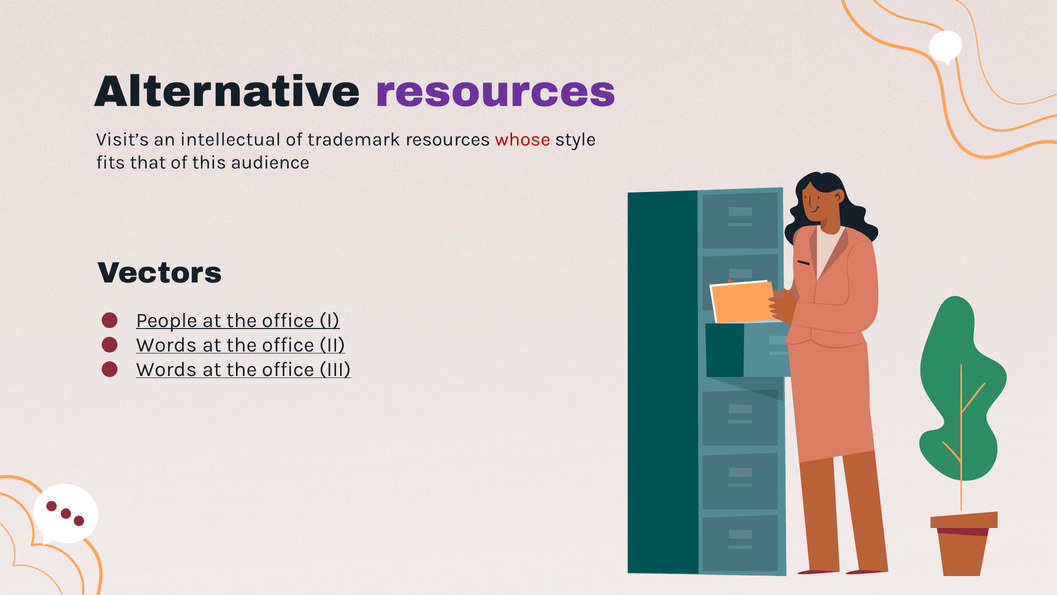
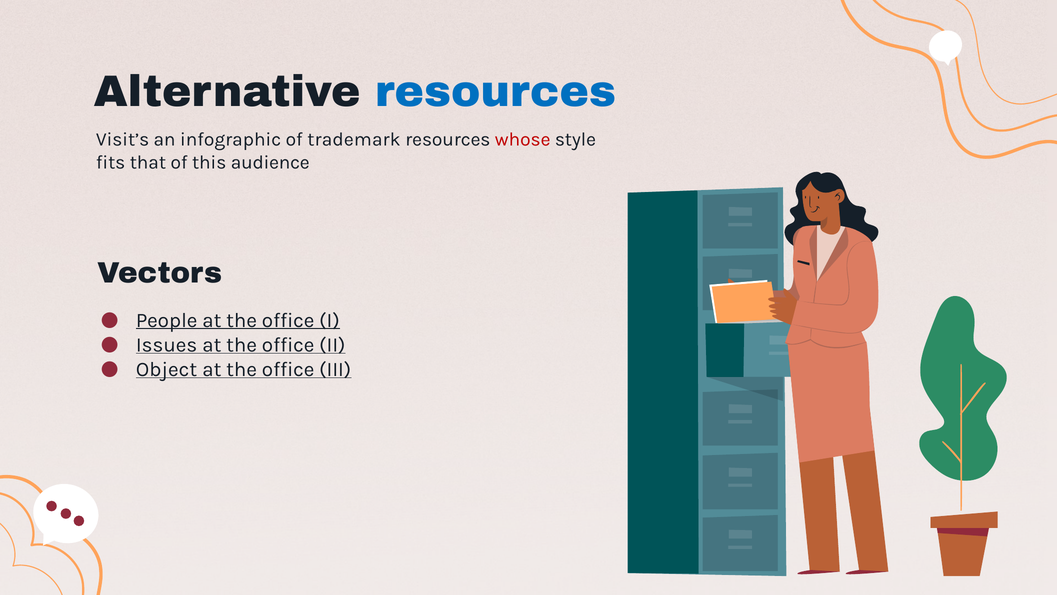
resources at (496, 92) colour: purple -> blue
intellectual: intellectual -> infographic
Words at (167, 345): Words -> Issues
Words at (167, 369): Words -> Object
